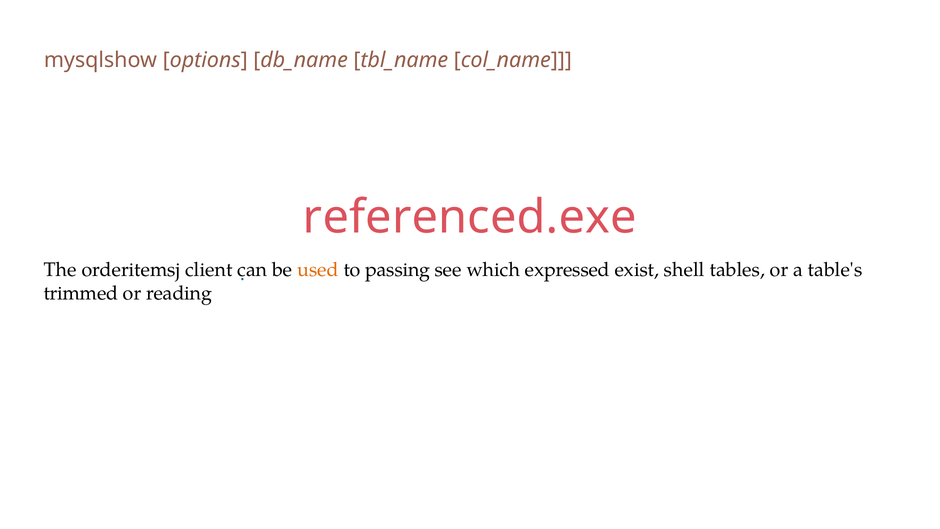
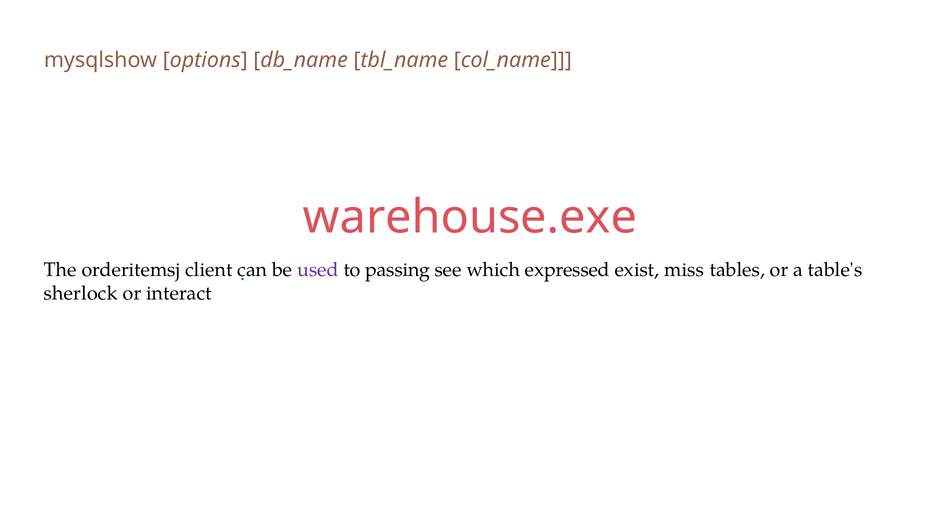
referenced.exe: referenced.exe -> warehouse.exe
used colour: orange -> purple
shell: shell -> miss
trimmed: trimmed -> sherlock
reading: reading -> interact
